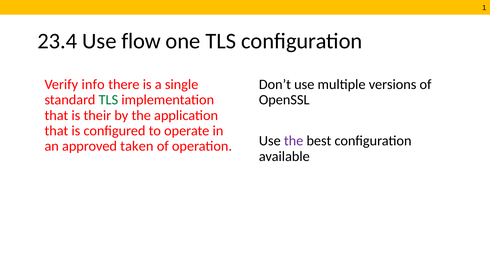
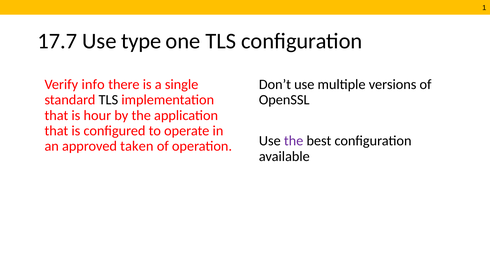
23.4: 23.4 -> 17.7
flow: flow -> type
TLS at (108, 100) colour: green -> black
their: their -> hour
